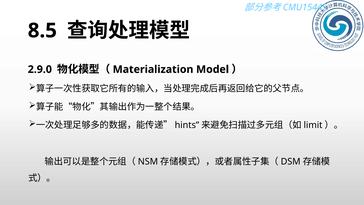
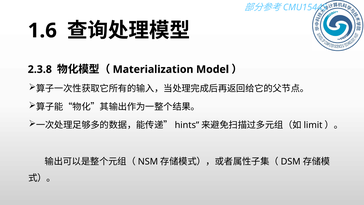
8.5: 8.5 -> 1.6
2.9.0: 2.9.0 -> 2.3.8
